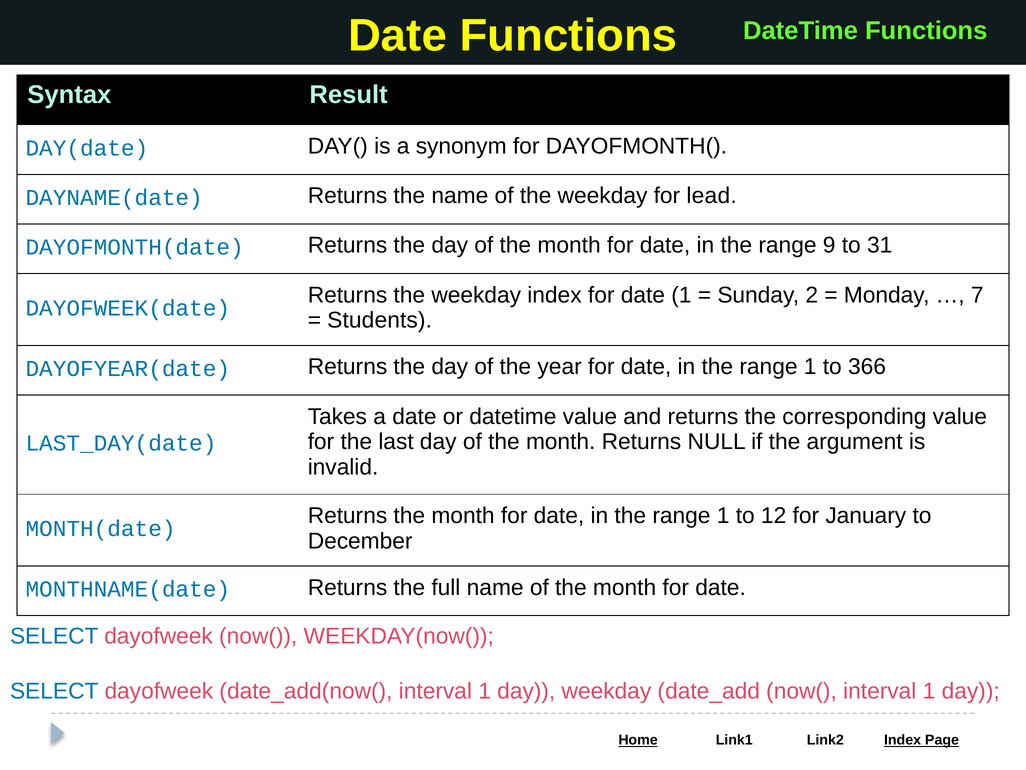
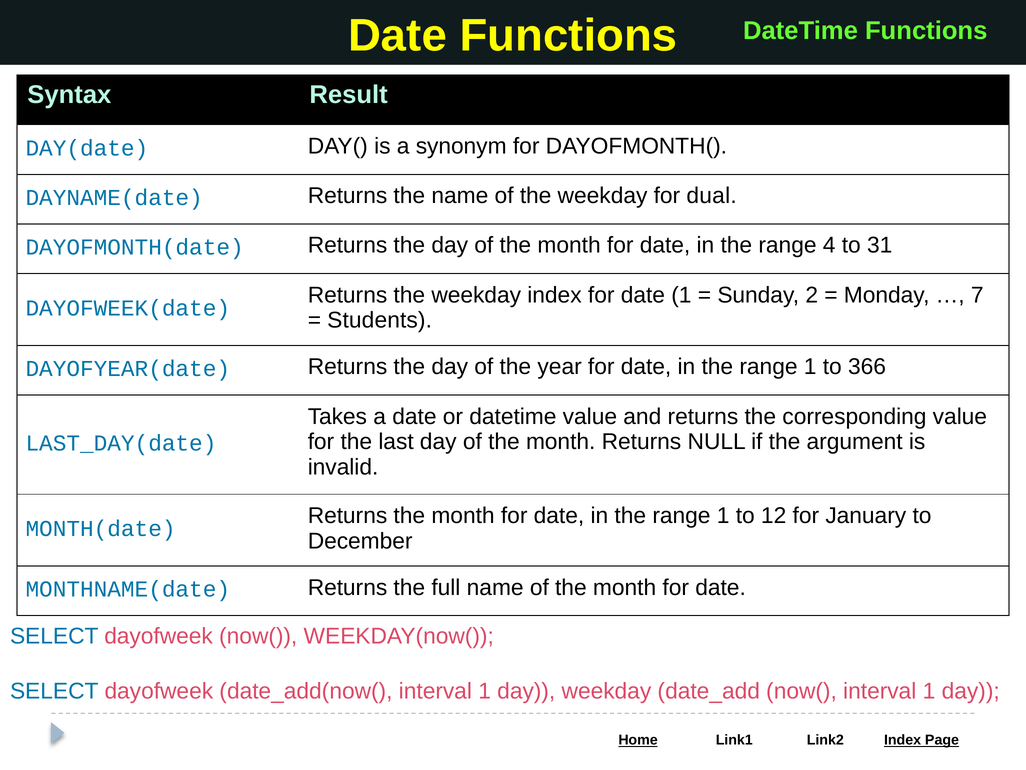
lead: lead -> dual
9: 9 -> 4
